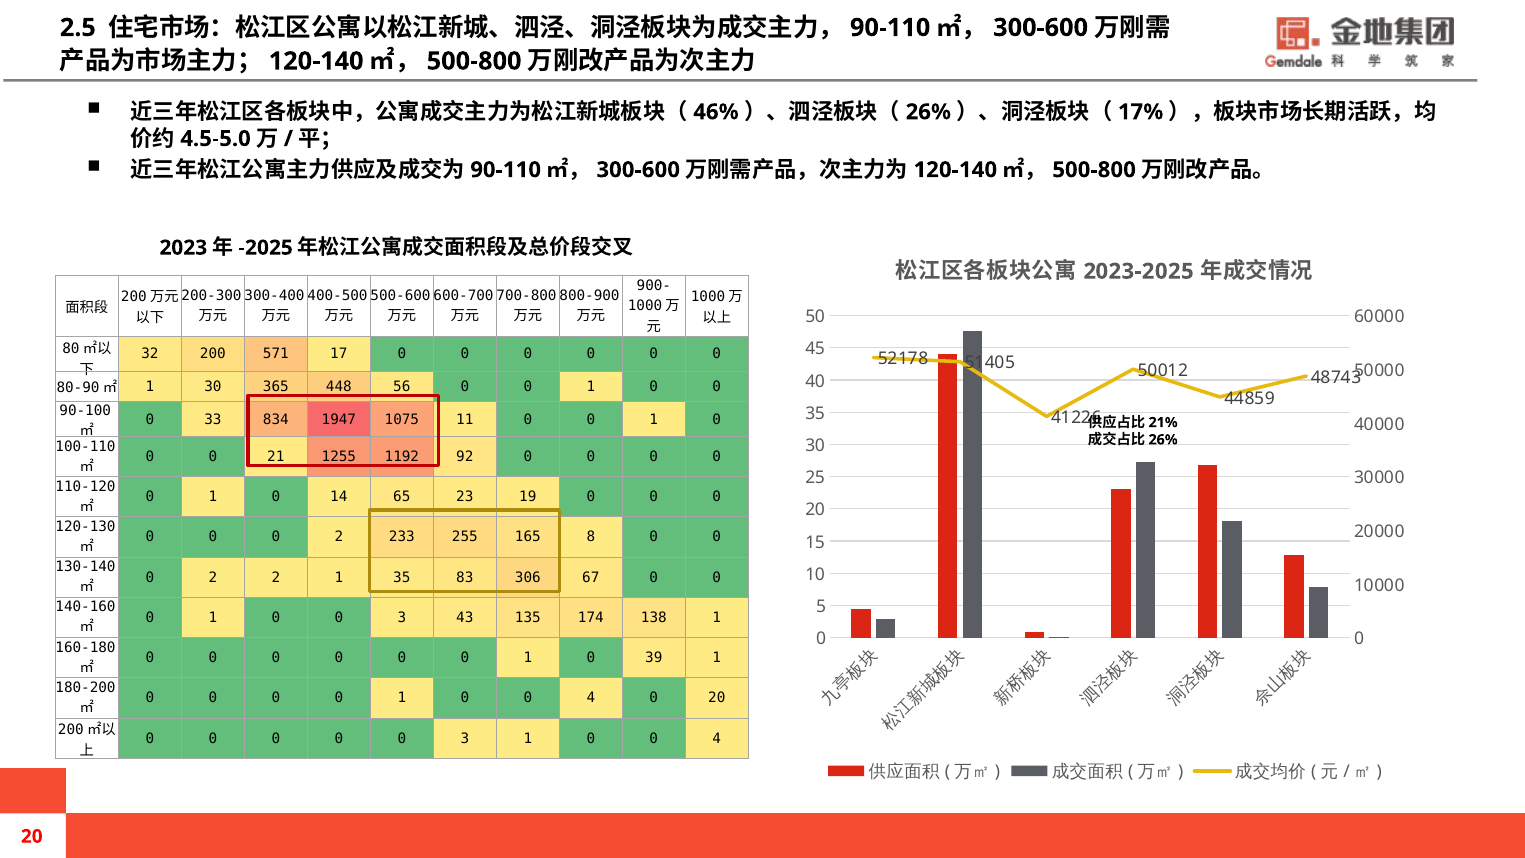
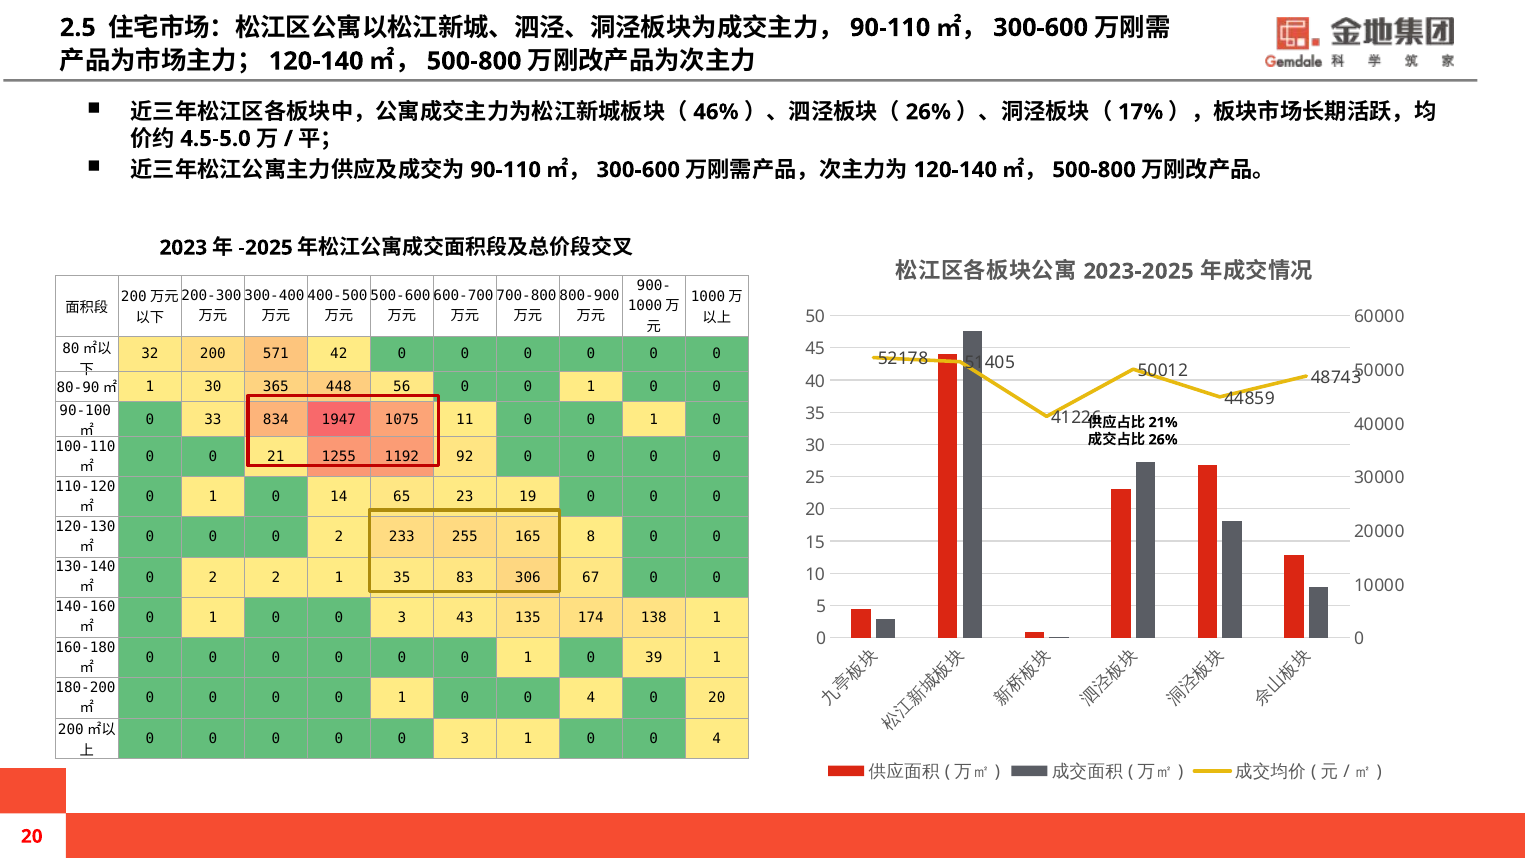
17: 17 -> 42
